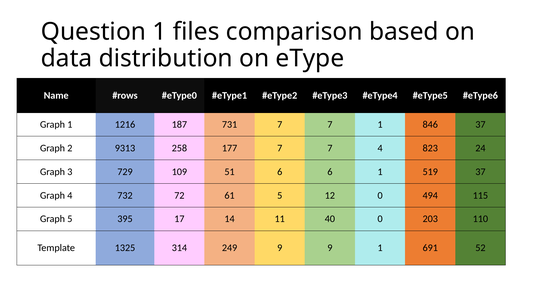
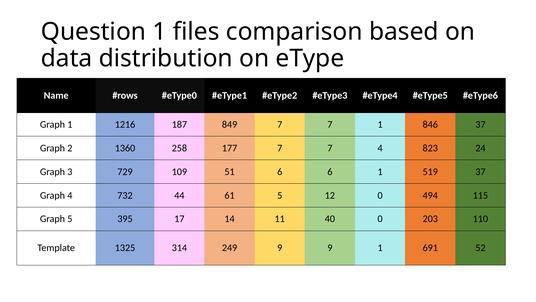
731: 731 -> 849
9313: 9313 -> 1360
72: 72 -> 44
